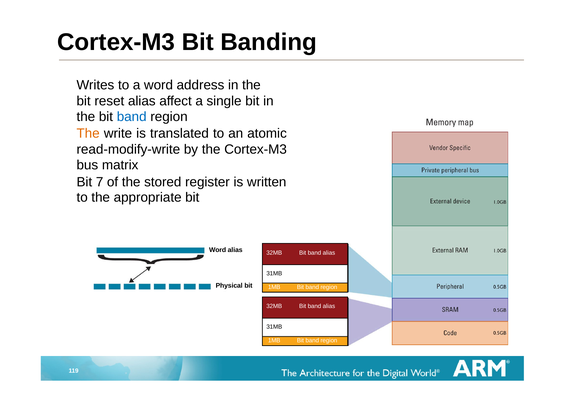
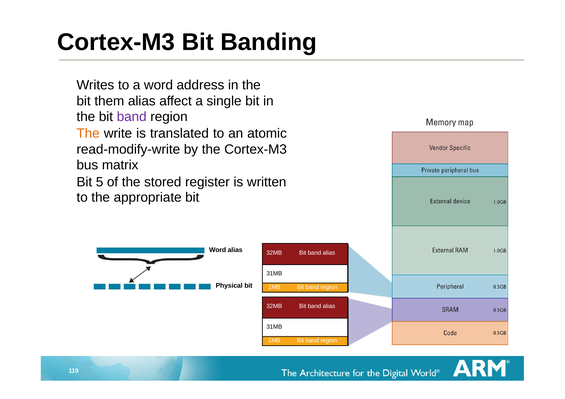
reset: reset -> them
band at (132, 117) colour: blue -> purple
7: 7 -> 5
